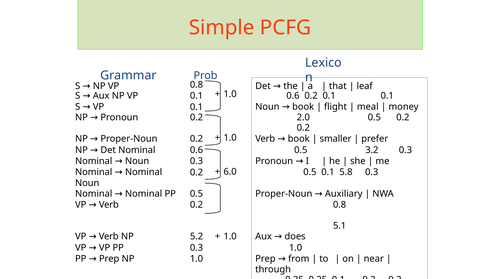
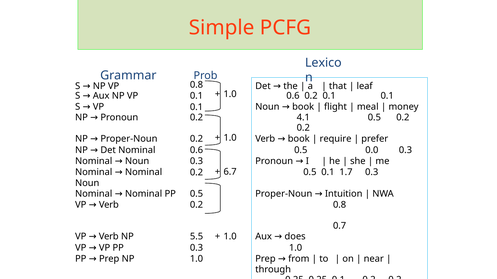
2.0: 2.0 -> 4.1
smaller: smaller -> require
3.2: 3.2 -> 0.0
6.0: 6.0 -> 6.7
5.8: 5.8 -> 1.7
Auxiliary: Auxiliary -> Intuition
5.1: 5.1 -> 0.7
5.2: 5.2 -> 5.5
